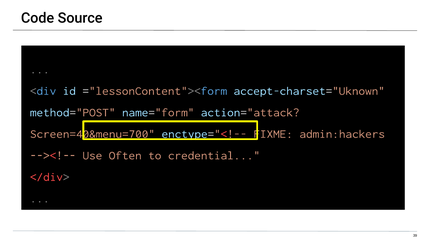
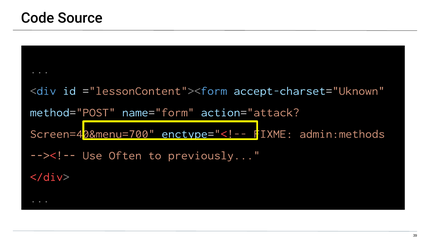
admin:hackers: admin:hackers -> admin:methods
credential: credential -> previously
